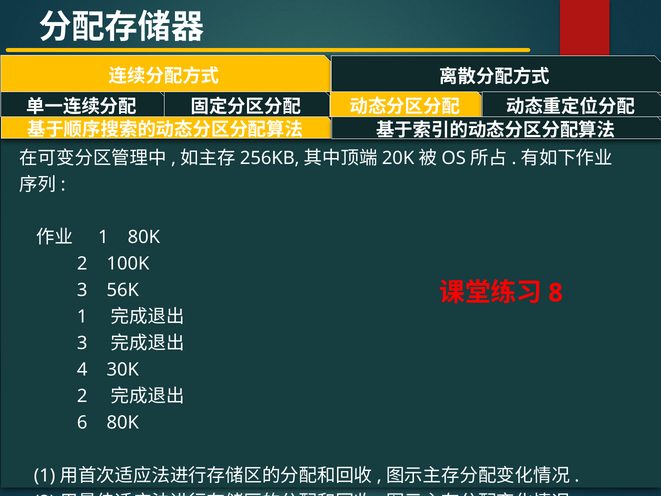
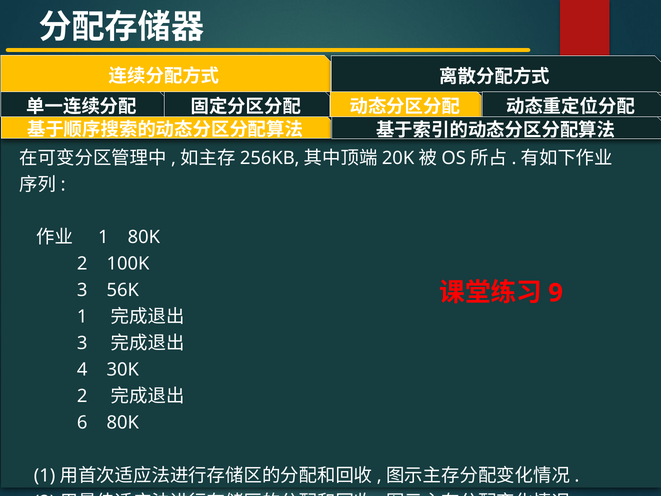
8: 8 -> 9
